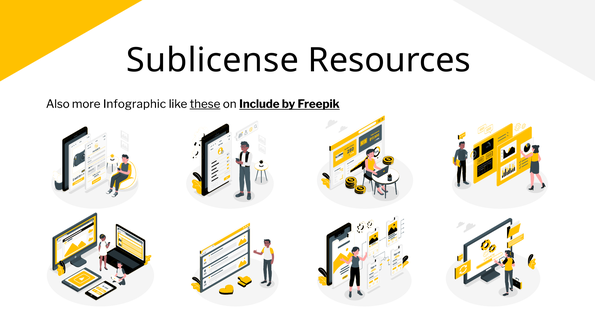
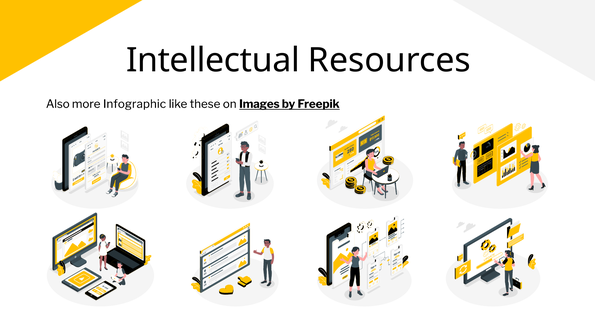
Sublicense: Sublicense -> Intellectual
these underline: present -> none
Include: Include -> Images
